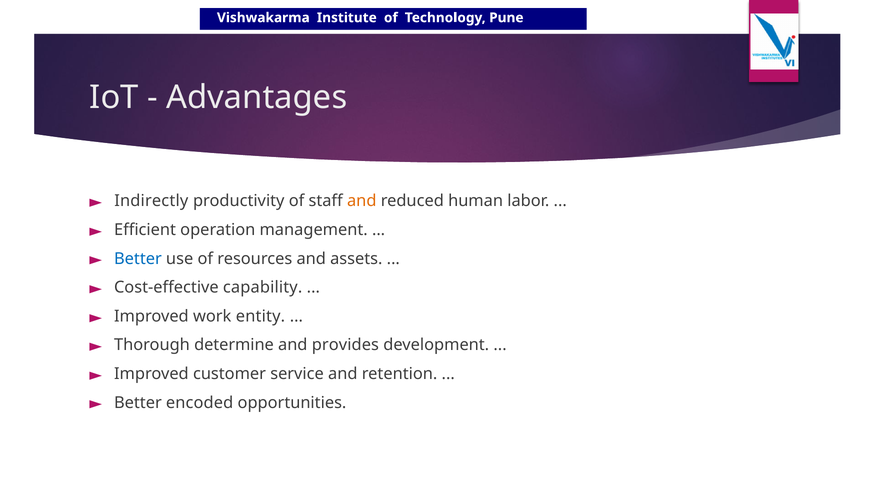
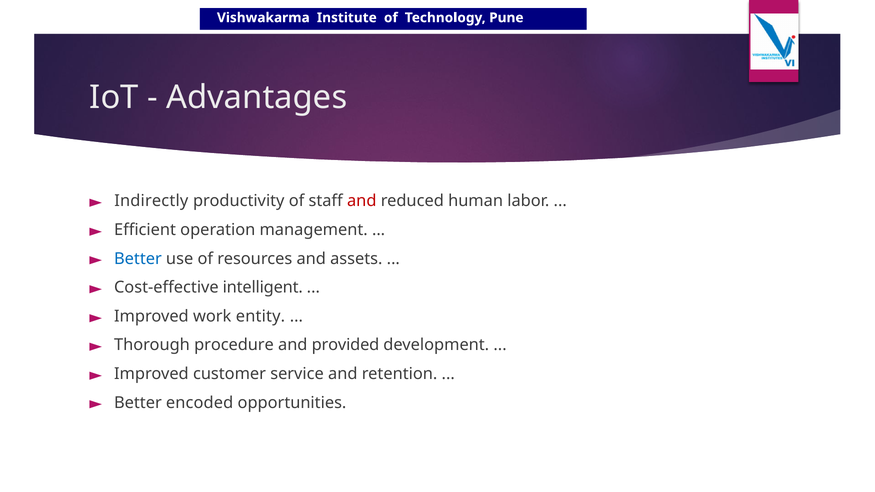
and at (362, 201) colour: orange -> red
capability: capability -> intelligent
determine: determine -> procedure
provides: provides -> provided
